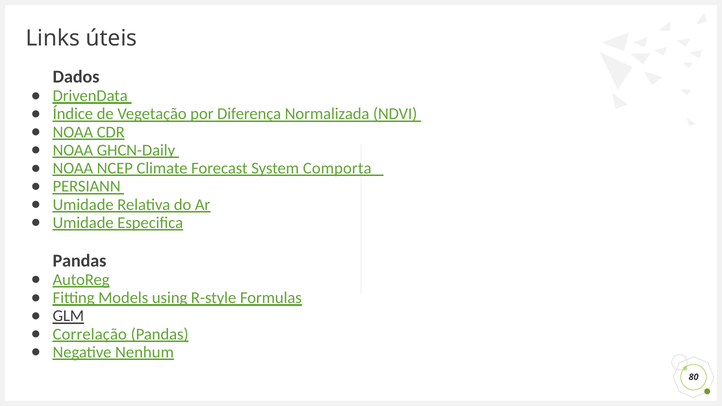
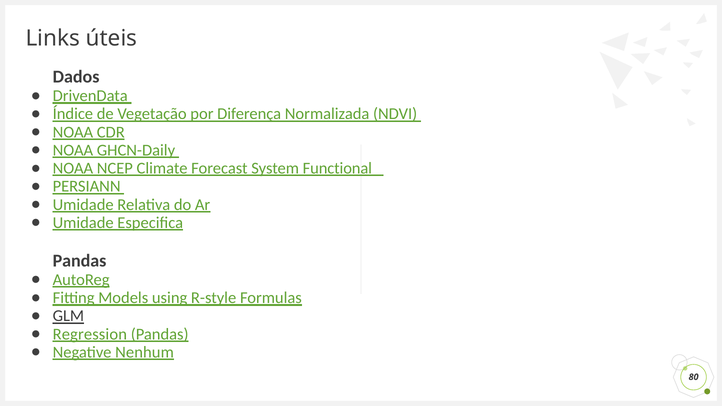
Comporta: Comporta -> Functional
Correlação: Correlação -> Regression
